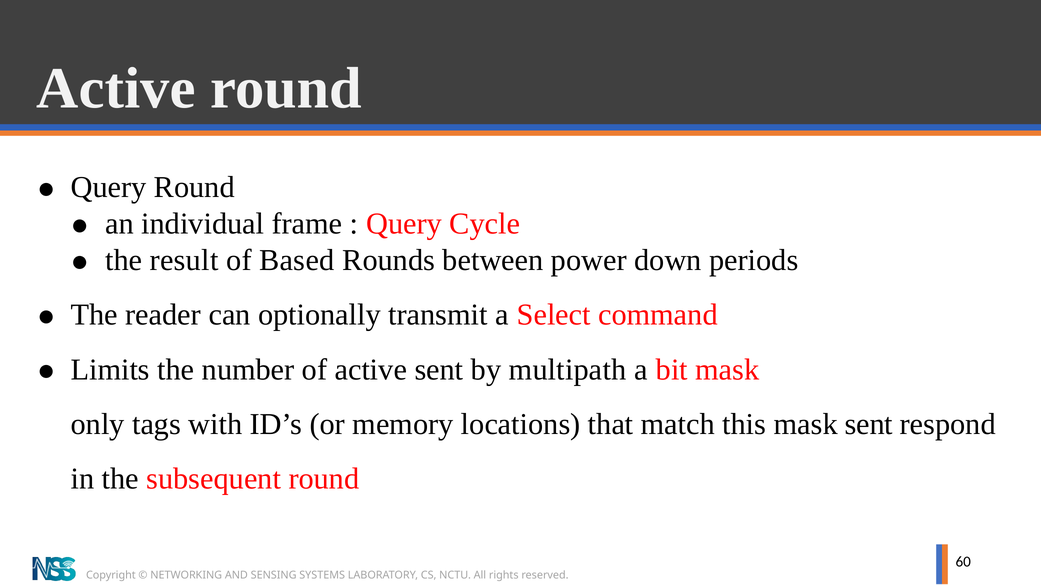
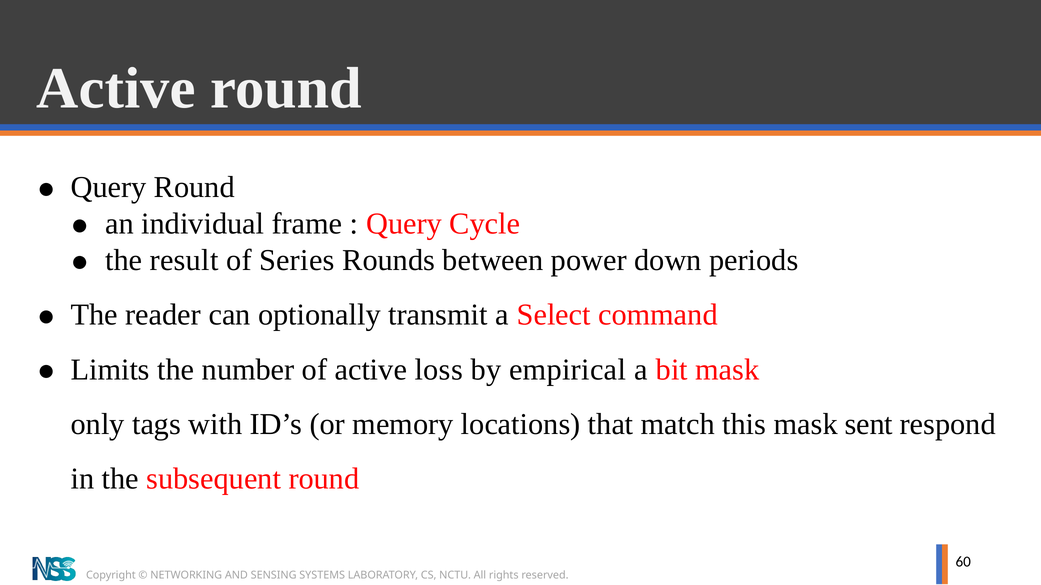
Based: Based -> Series
active sent: sent -> loss
multipath: multipath -> empirical
